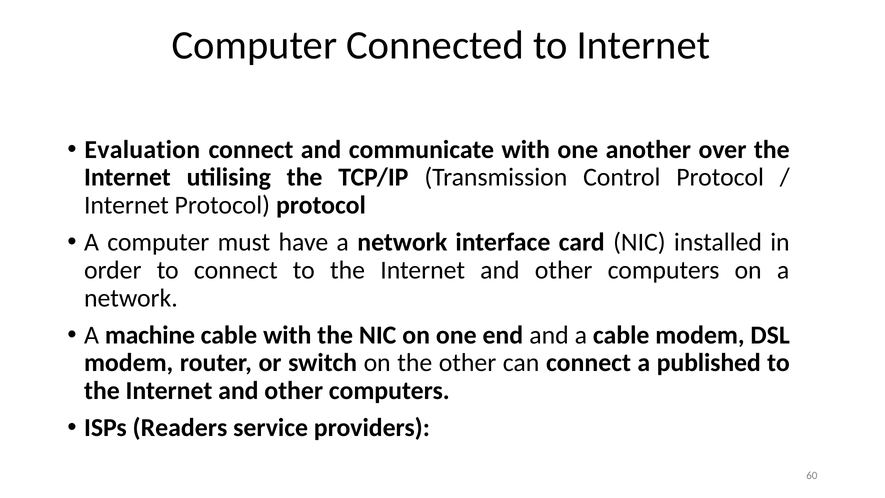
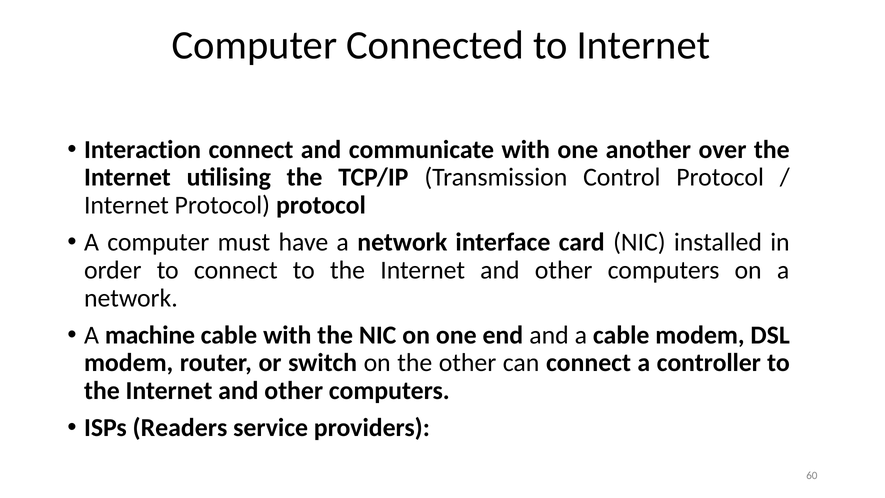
Evaluation: Evaluation -> Interaction
published: published -> controller
